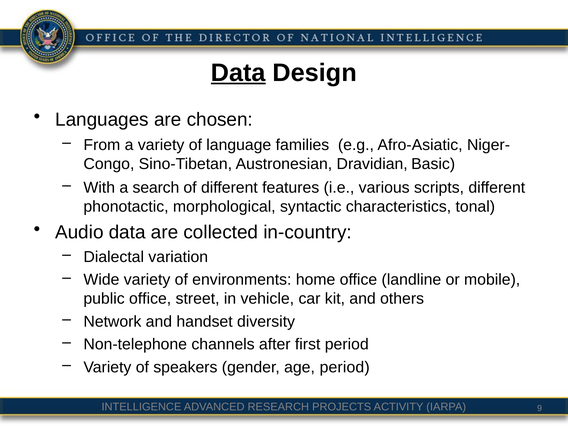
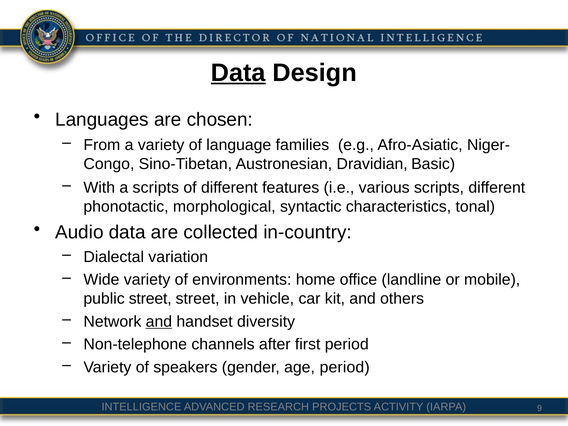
a search: search -> scripts
public office: office -> street
and at (159, 322) underline: none -> present
